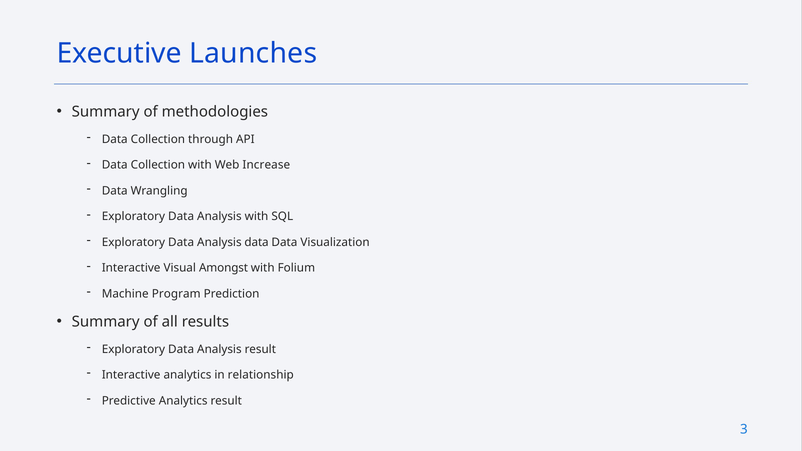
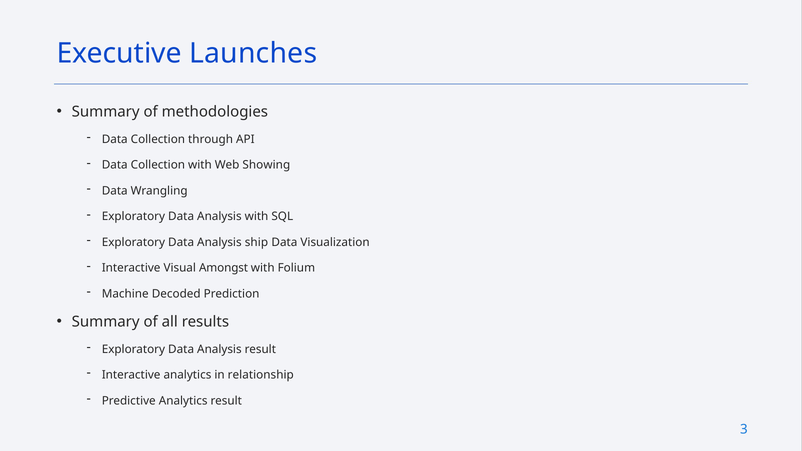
Increase: Increase -> Showing
Analysis data: data -> ship
Program: Program -> Decoded
